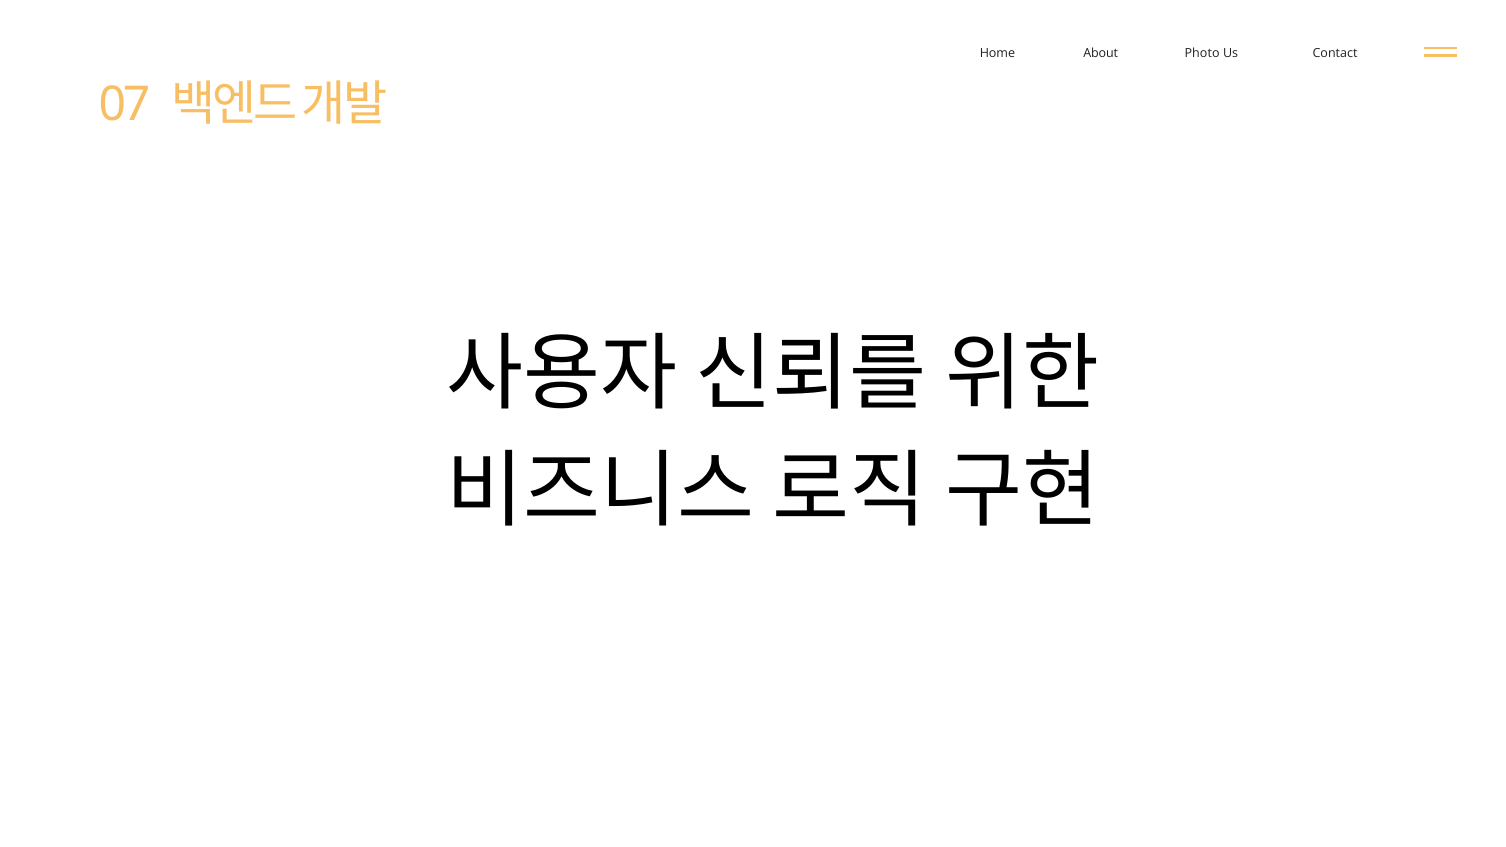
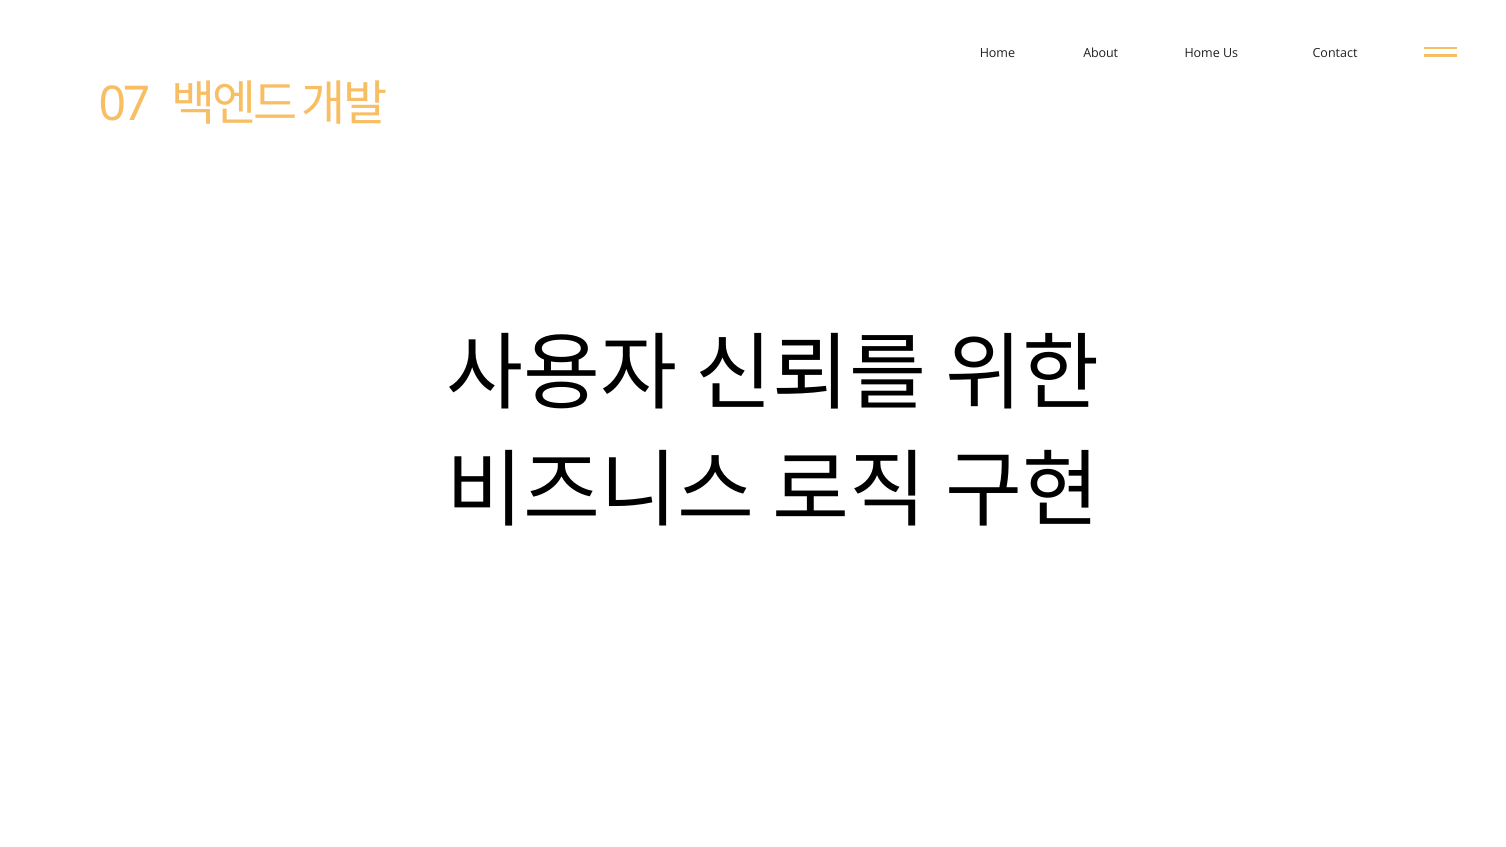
Photo at (1202, 54): Photo -> Home
